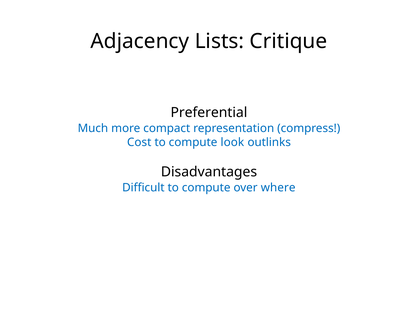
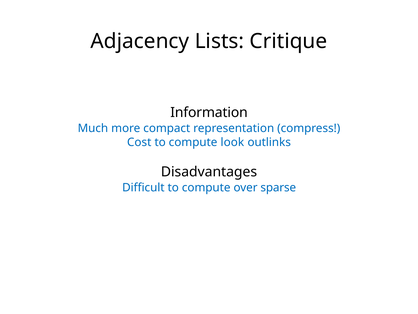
Preferential: Preferential -> Information
where: where -> sparse
